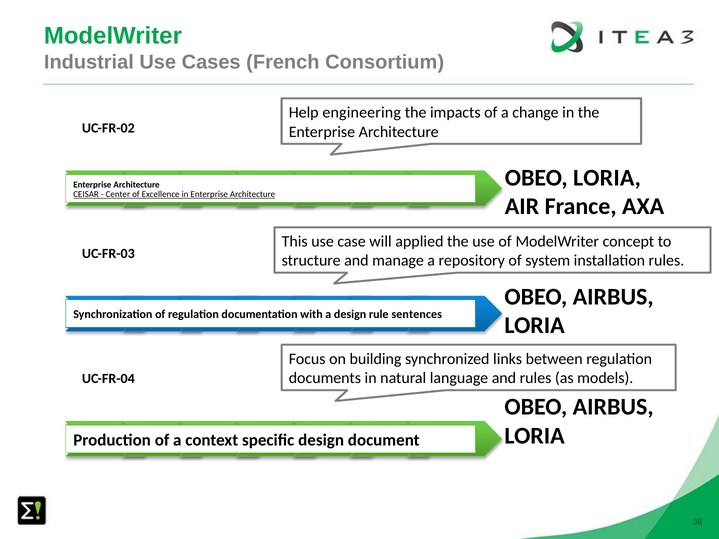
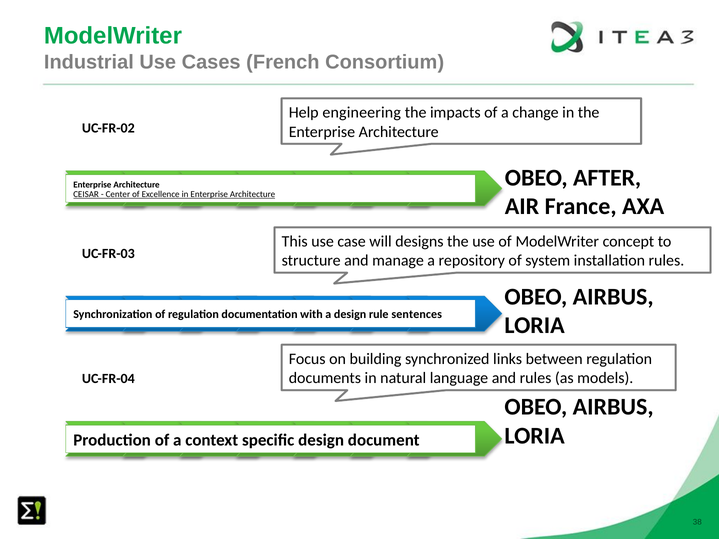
OBEO LORIA: LORIA -> AFTER
applied: applied -> designs
